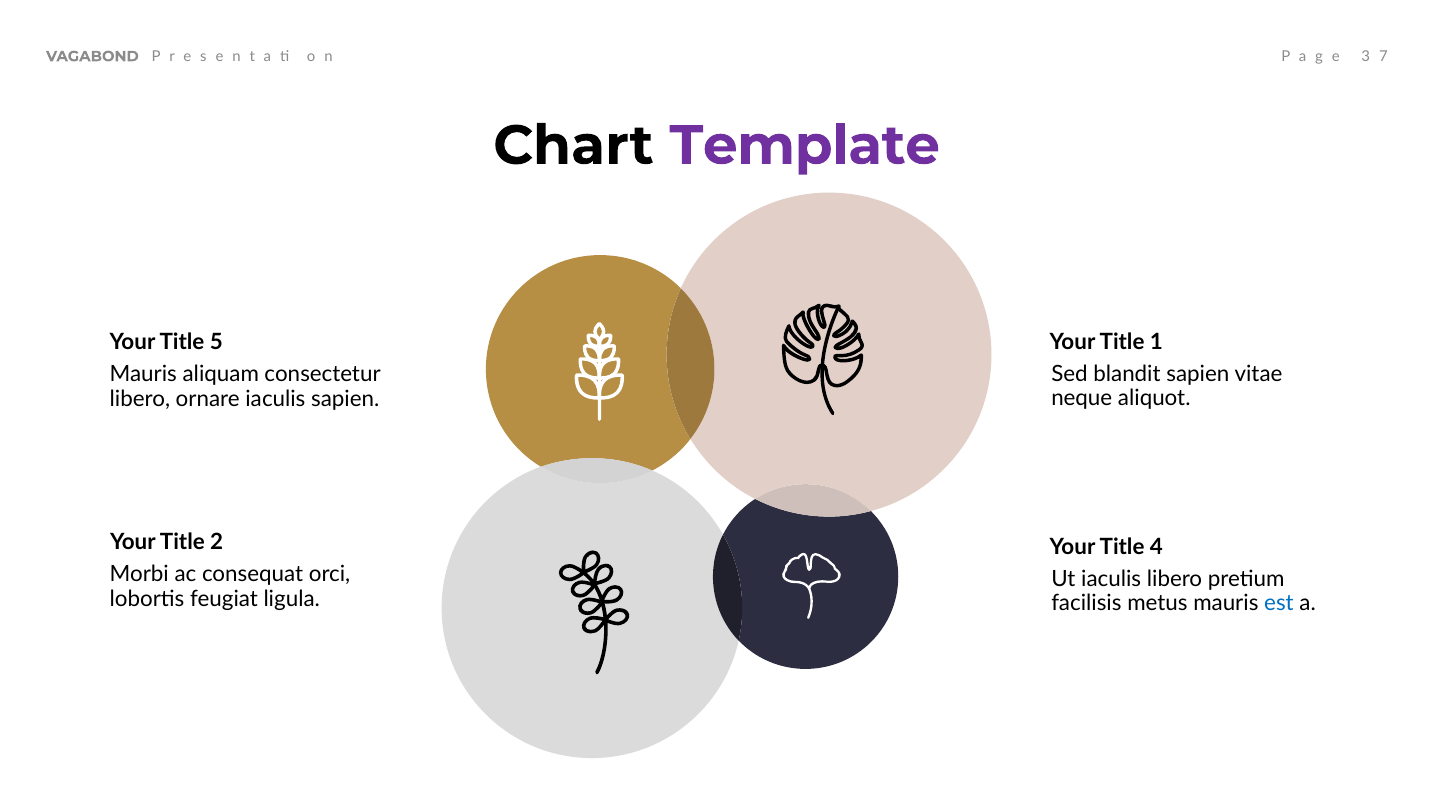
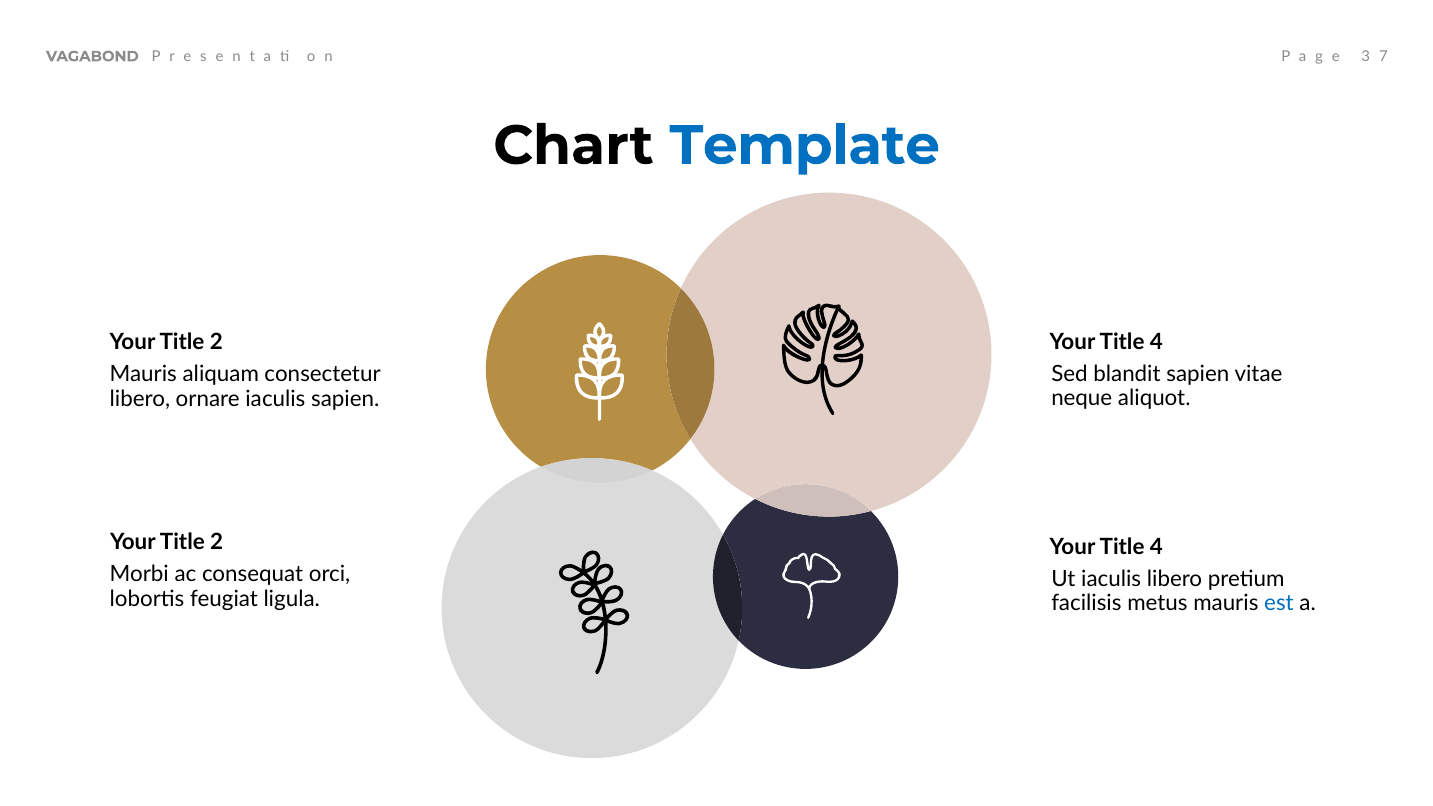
Template colour: purple -> blue
1 at (1156, 342): 1 -> 4
5 at (216, 342): 5 -> 2
